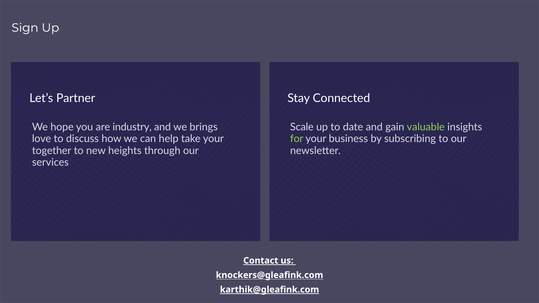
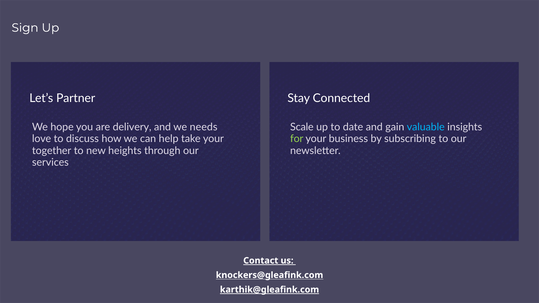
industry: industry -> delivery
brings: brings -> needs
valuable colour: light green -> light blue
